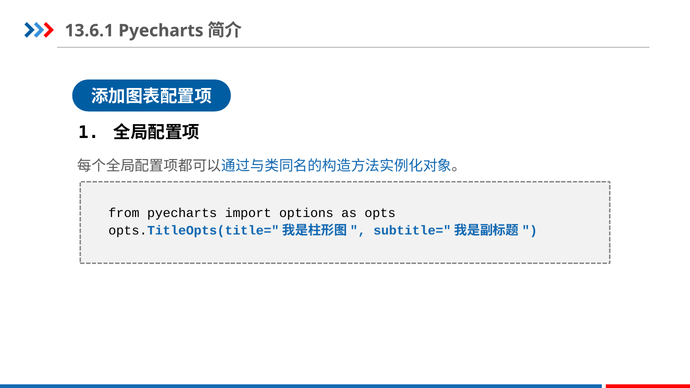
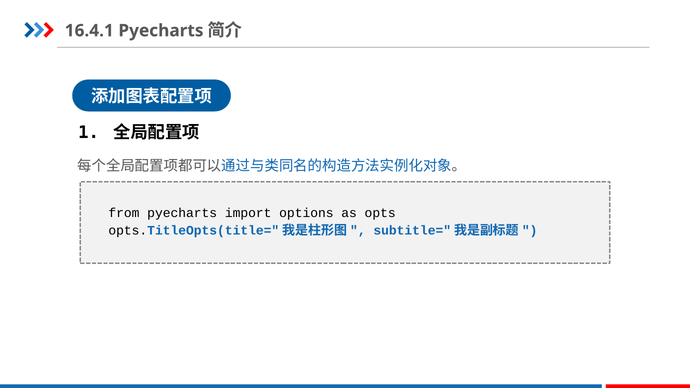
13.6.1: 13.6.1 -> 16.4.1
